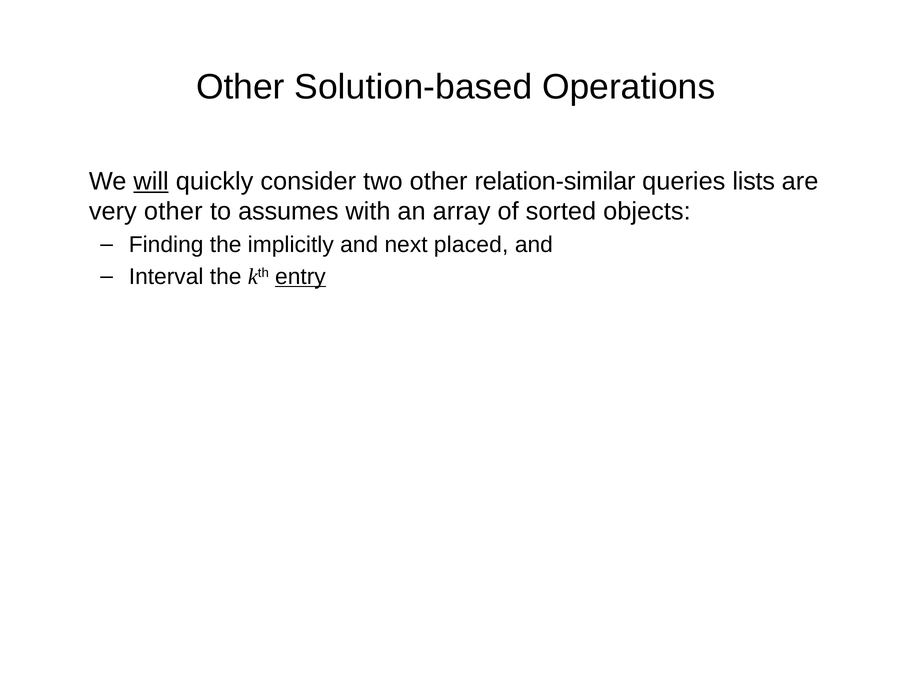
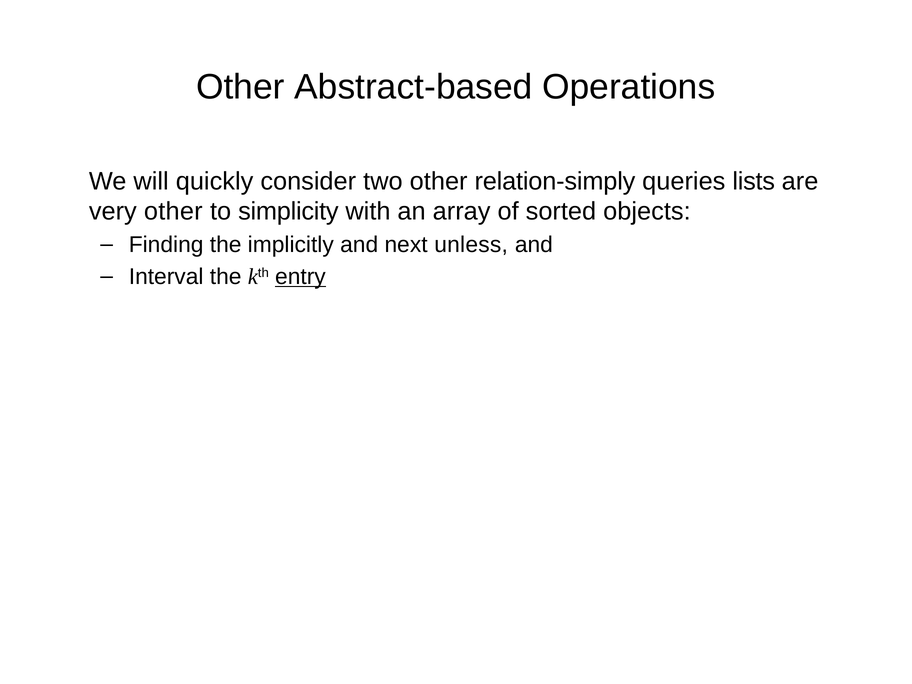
Solution-based: Solution-based -> Abstract-based
will underline: present -> none
relation-similar: relation-similar -> relation-simply
assumes: assumes -> simplicity
placed: placed -> unless
